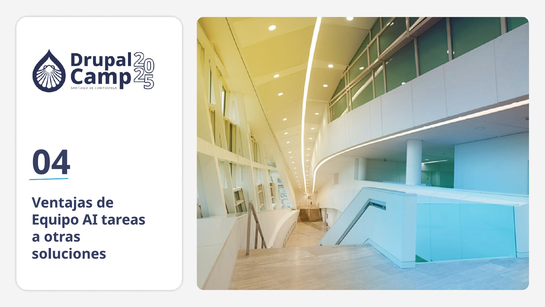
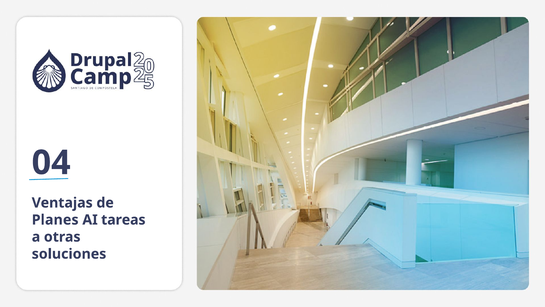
Equipo: Equipo -> Planes
